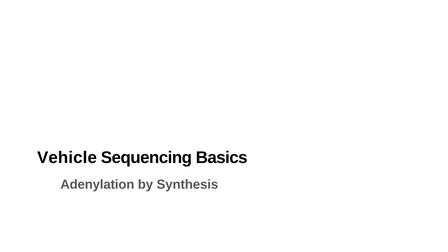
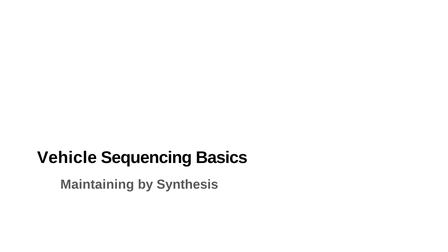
Adenylation: Adenylation -> Maintaining
